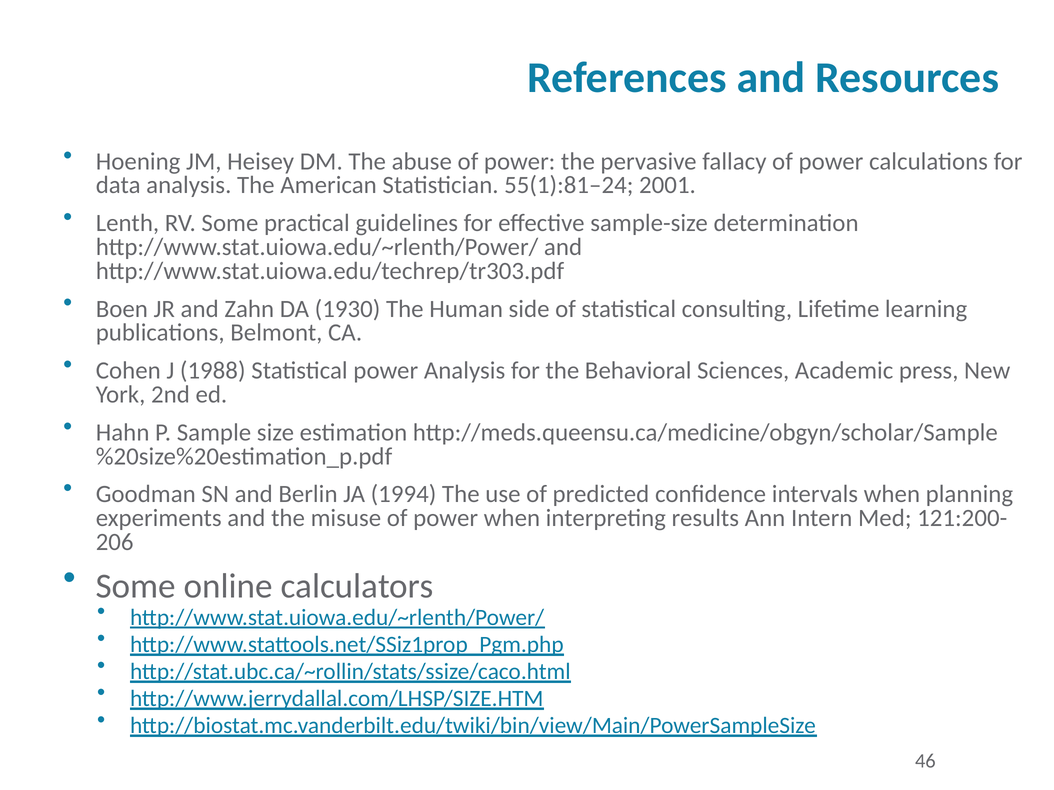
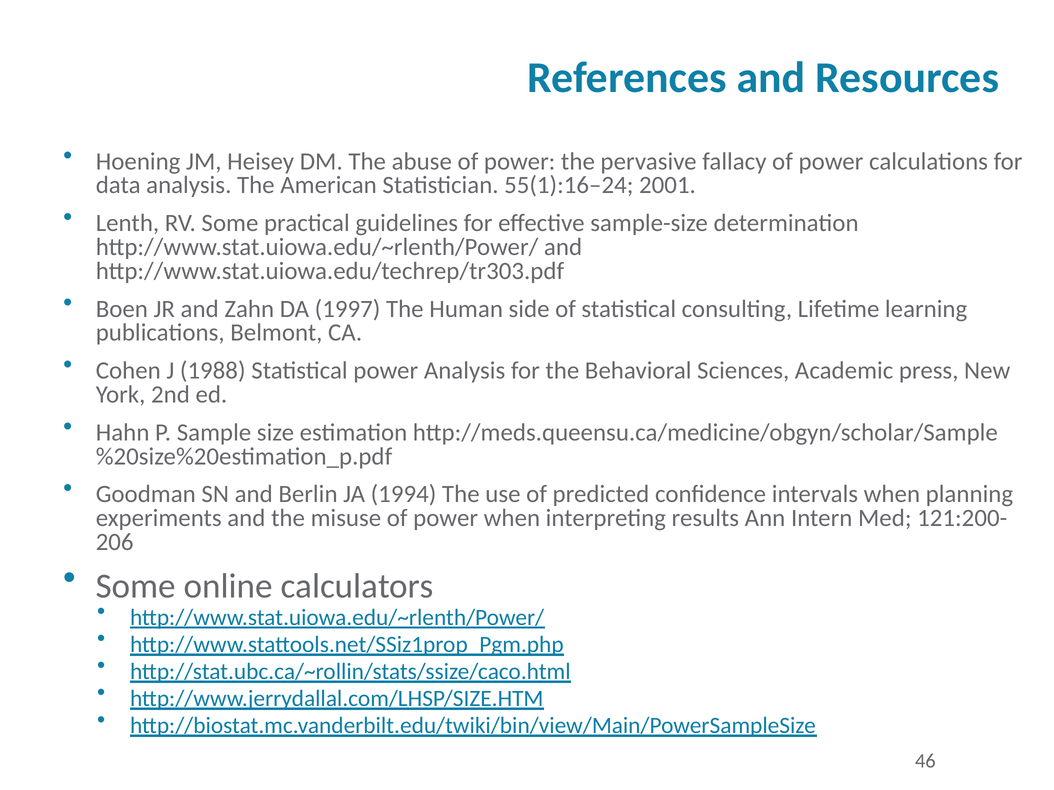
55(1):81–24: 55(1):81–24 -> 55(1):16–24
1930: 1930 -> 1997
